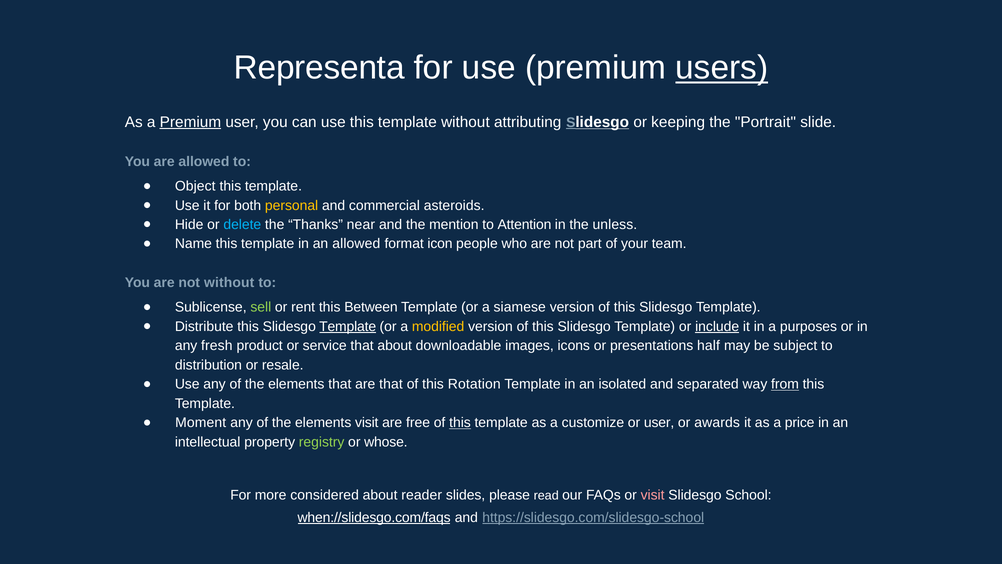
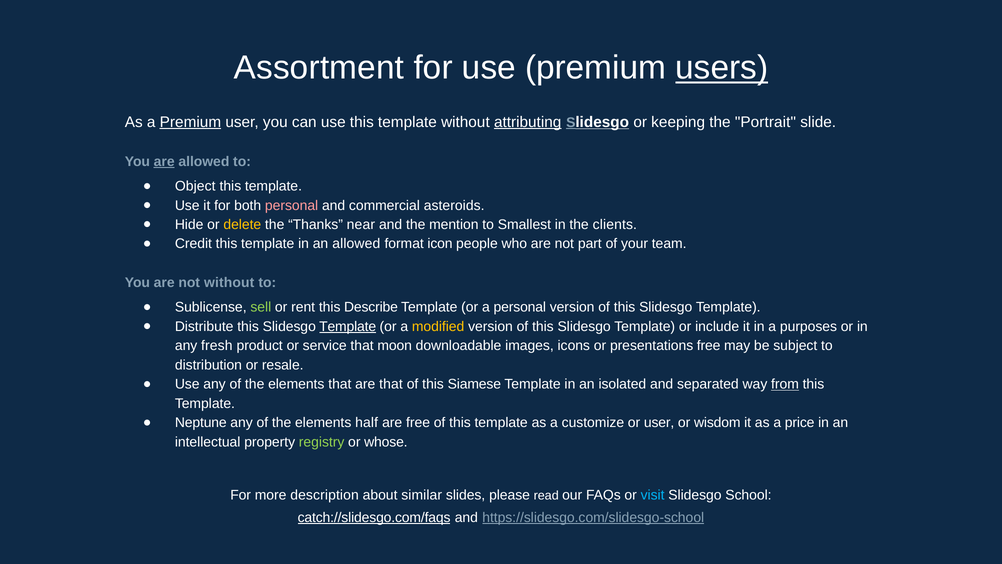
Representa: Representa -> Assortment
attributing underline: none -> present
are at (164, 161) underline: none -> present
personal at (292, 205) colour: yellow -> pink
delete colour: light blue -> yellow
Attention: Attention -> Smallest
unless: unless -> clients
Name: Name -> Credit
Between: Between -> Describe
a siamese: siamese -> personal
include underline: present -> none
that about: about -> moon
presentations half: half -> free
Rotation: Rotation -> Siamese
Moment: Moment -> Neptune
elements visit: visit -> half
this at (460, 422) underline: present -> none
awards: awards -> wisdom
considered: considered -> description
reader: reader -> similar
visit at (653, 495) colour: pink -> light blue
when://slidesgo.com/faqs: when://slidesgo.com/faqs -> catch://slidesgo.com/faqs
